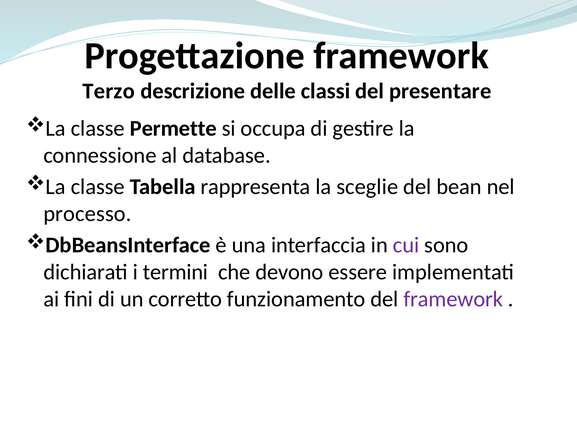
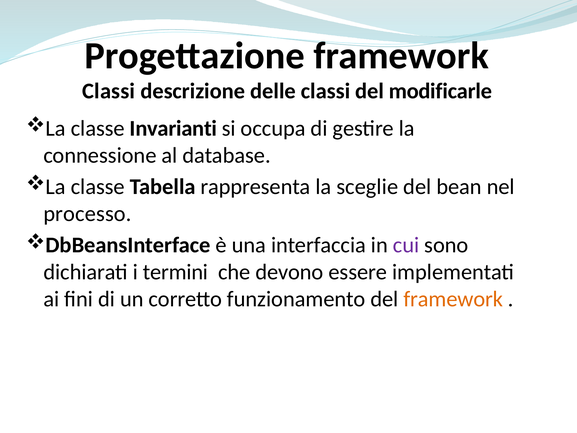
Terzo at (109, 91): Terzo -> Classi
presentare: presentare -> modificarle
Permette: Permette -> Invarianti
framework at (453, 299) colour: purple -> orange
